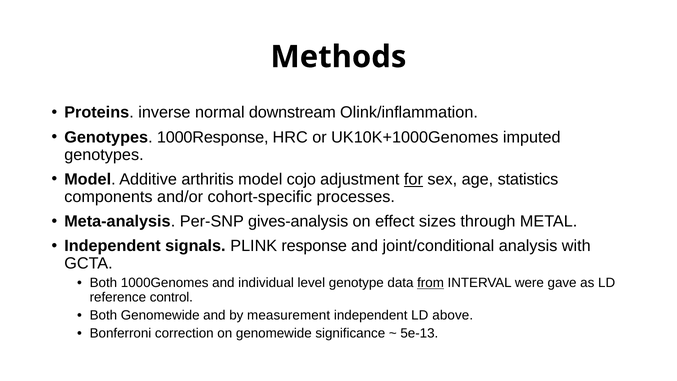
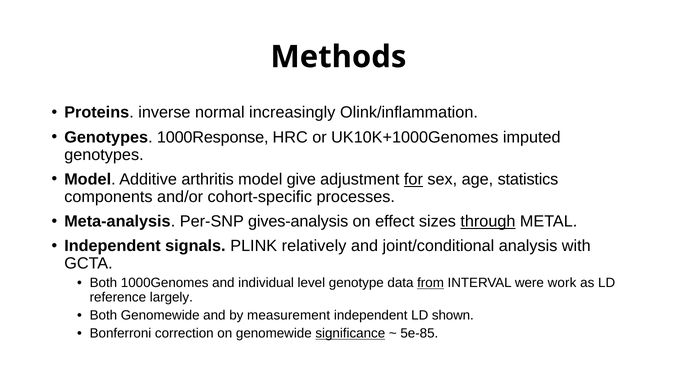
downstream: downstream -> increasingly
cojo: cojo -> give
through underline: none -> present
response: response -> relatively
gave: gave -> work
control: control -> largely
above: above -> shown
significance underline: none -> present
5e-13: 5e-13 -> 5e-85
